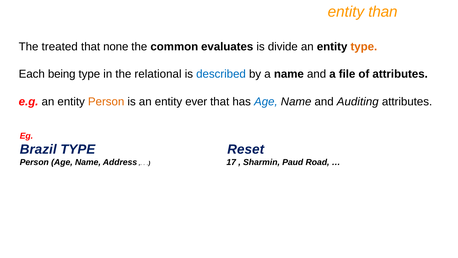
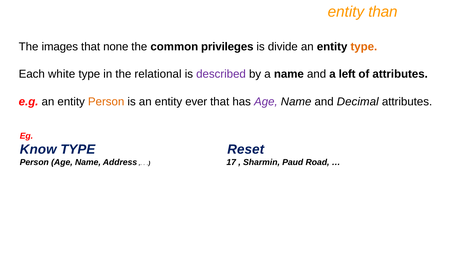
treated: treated -> images
evaluates: evaluates -> privileges
being: being -> white
described colour: blue -> purple
file: file -> left
Age at (266, 102) colour: blue -> purple
Auditing: Auditing -> Decimal
Brazil: Brazil -> Know
